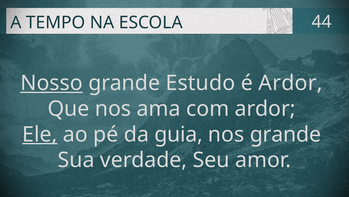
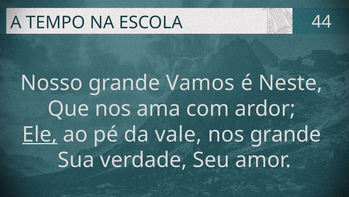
Nosso underline: present -> none
Estudo: Estudo -> Vamos
é Ardor: Ardor -> Neste
guia: guia -> vale
